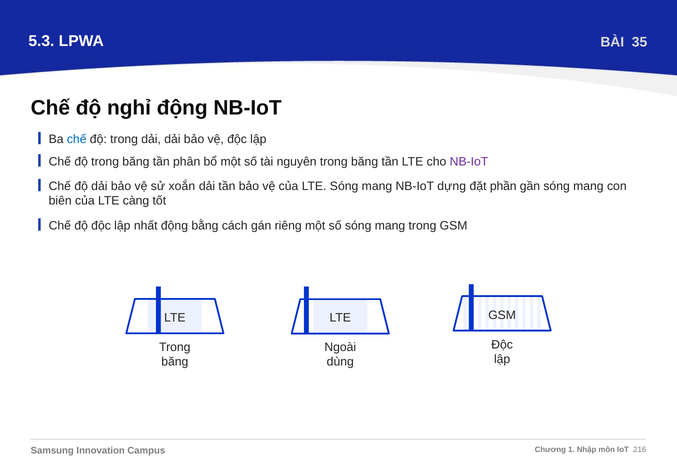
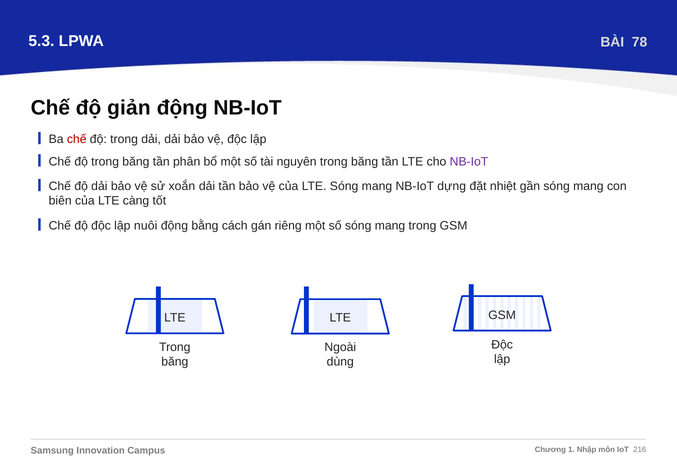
35: 35 -> 78
nghỉ: nghỉ -> giản
chế at (77, 139) colour: blue -> red
phần: phần -> nhiệt
nhất: nhất -> nuôi
